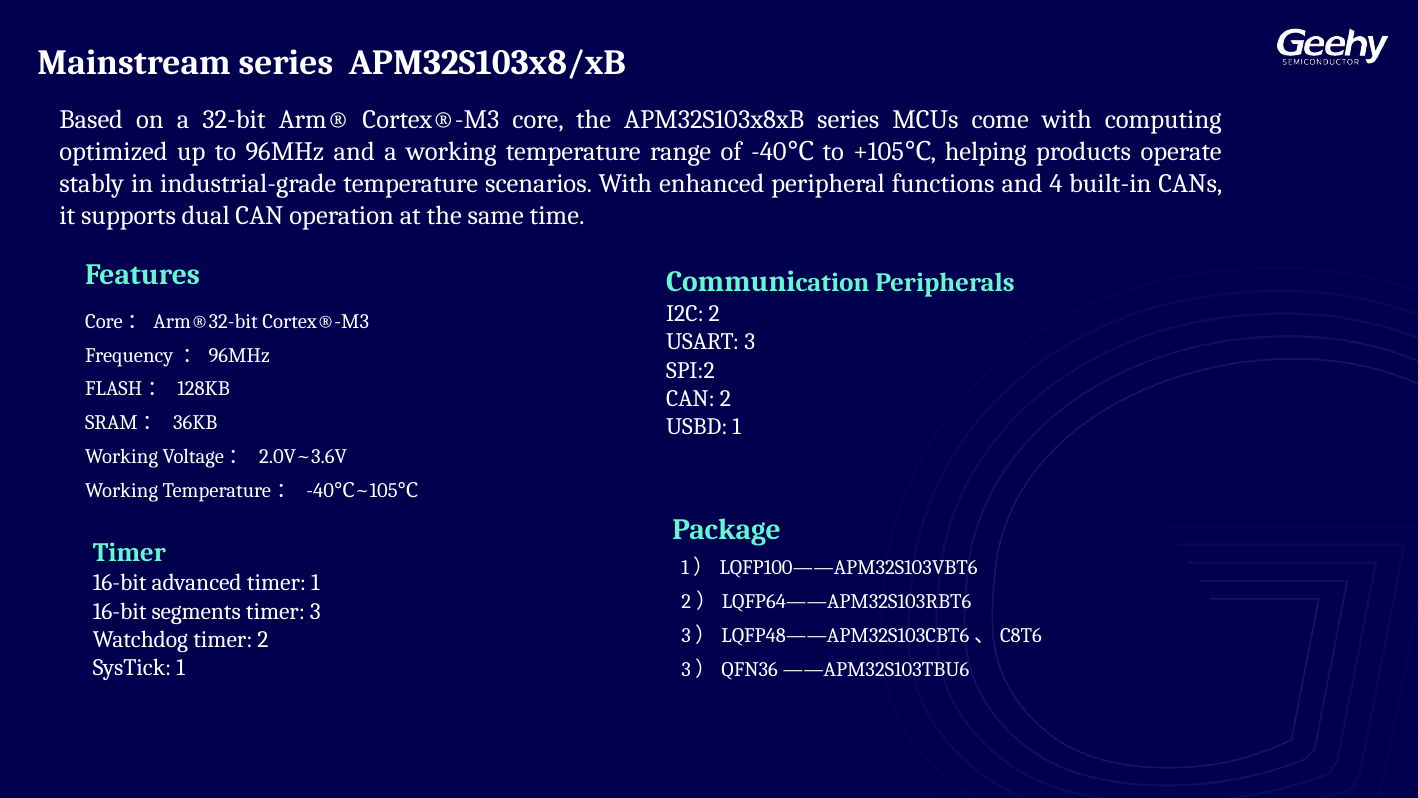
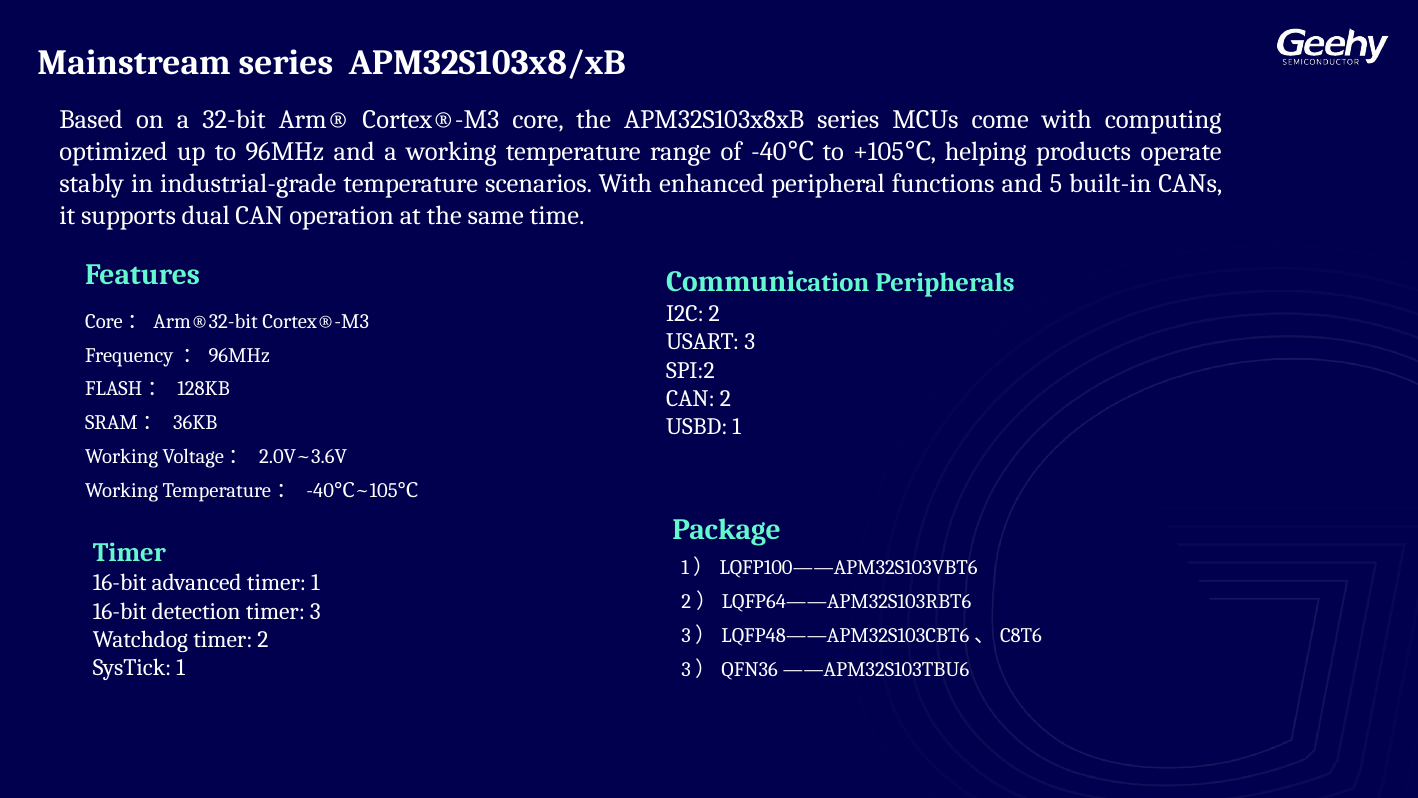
4: 4 -> 5
segments: segments -> detection
